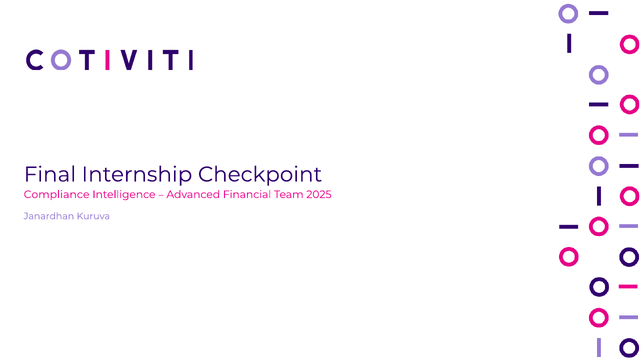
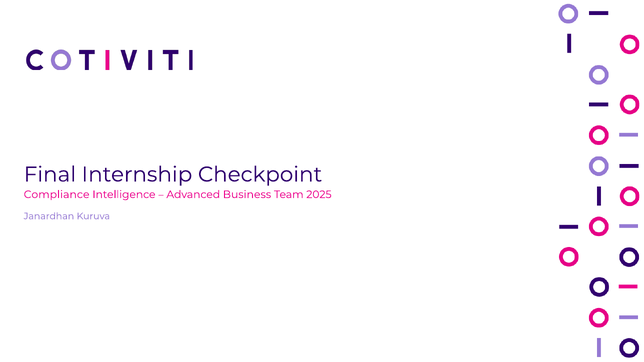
Financial: Financial -> Business
